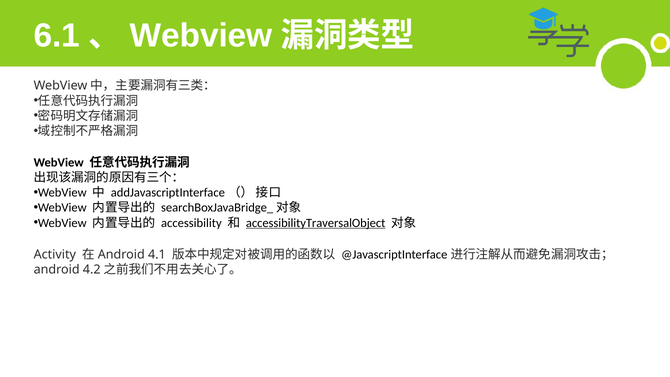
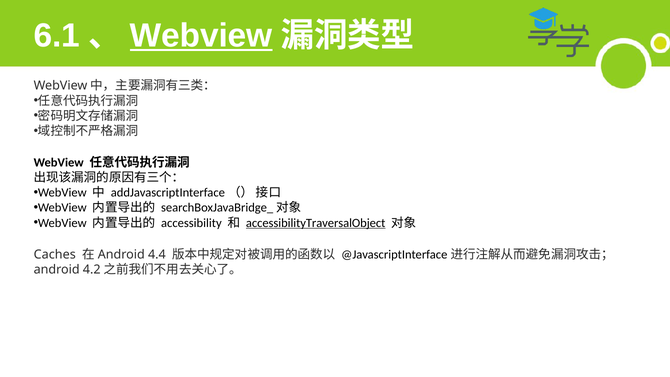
Webview at (201, 36) underline: none -> present
Activity: Activity -> Caches
4.1: 4.1 -> 4.4
